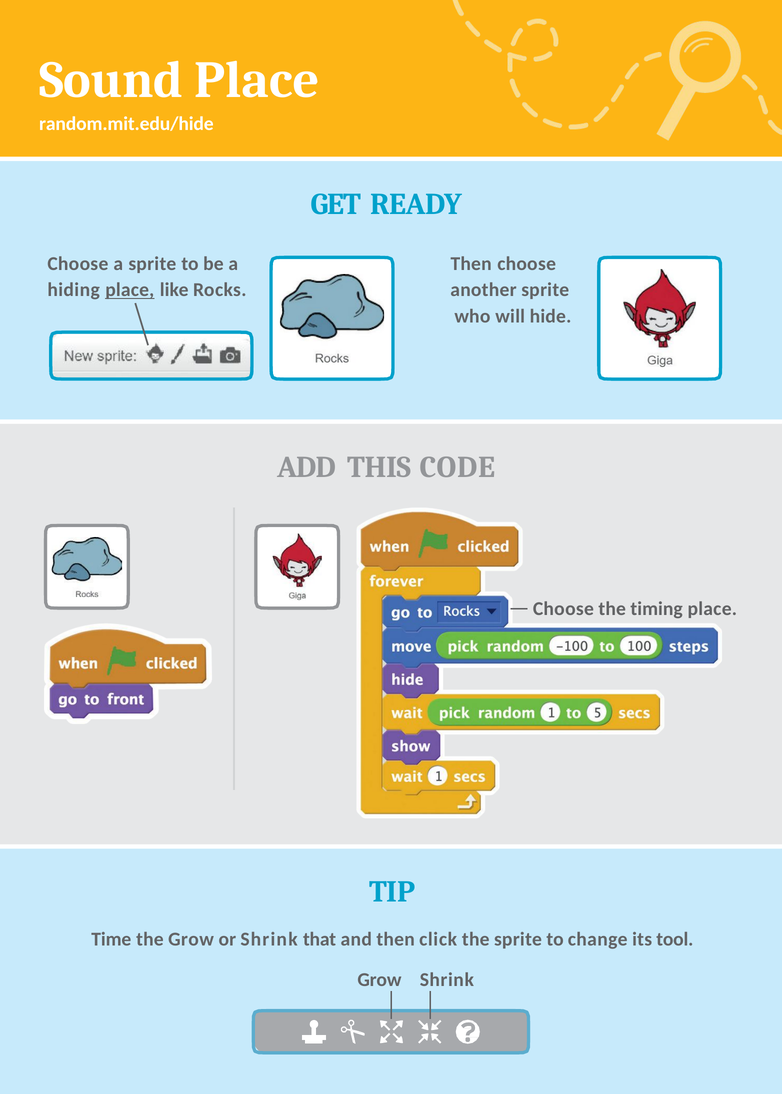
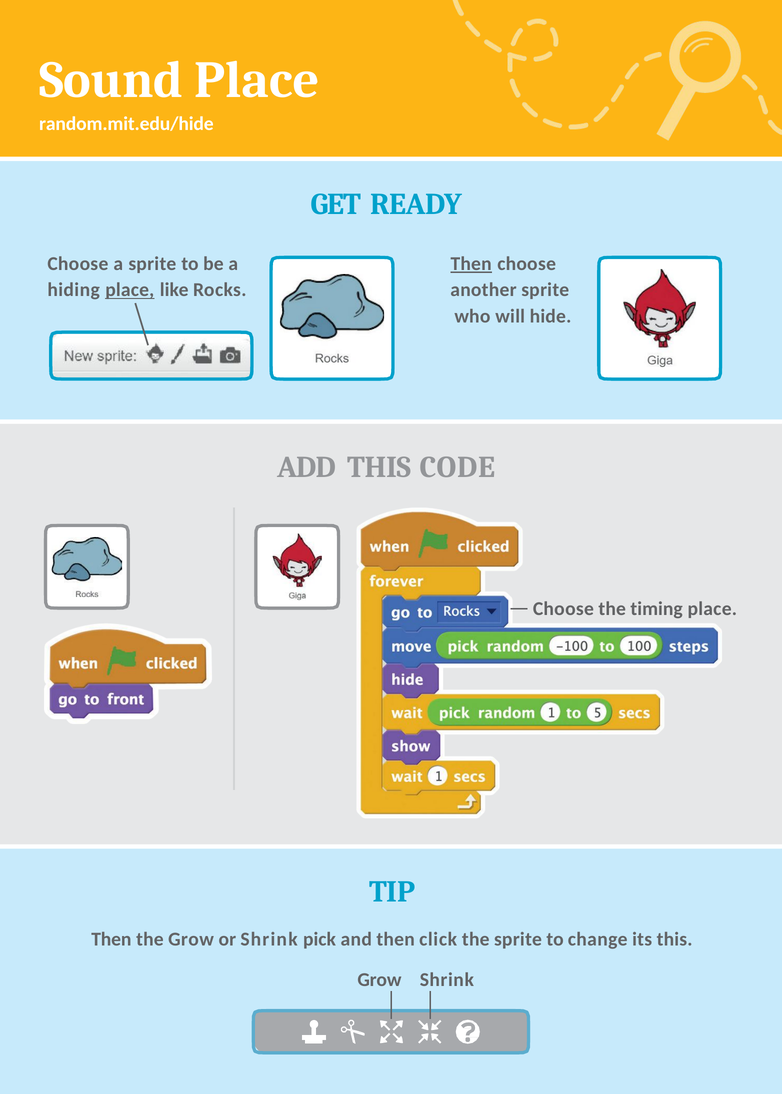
Then at (471, 264) underline: none -> present
Time at (111, 940): Time -> Then
that: that -> pick
its tool: tool -> this
